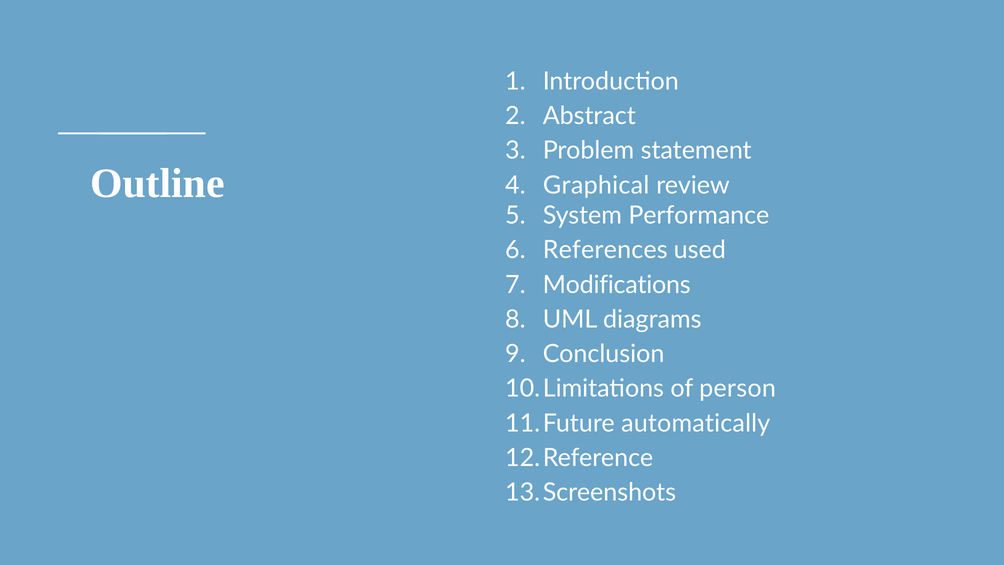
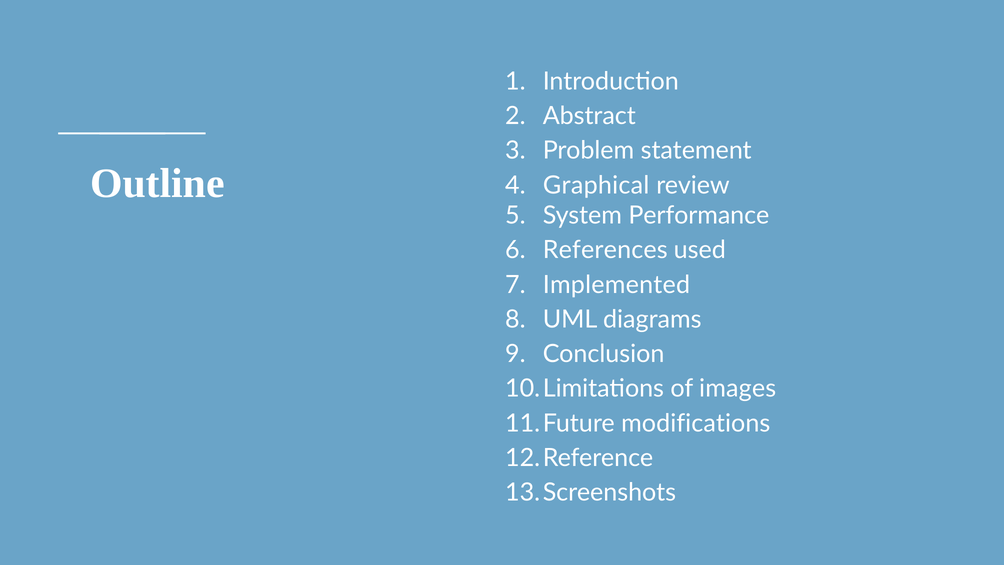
Modifications: Modifications -> Implemented
person: person -> images
automatically: automatically -> modifications
